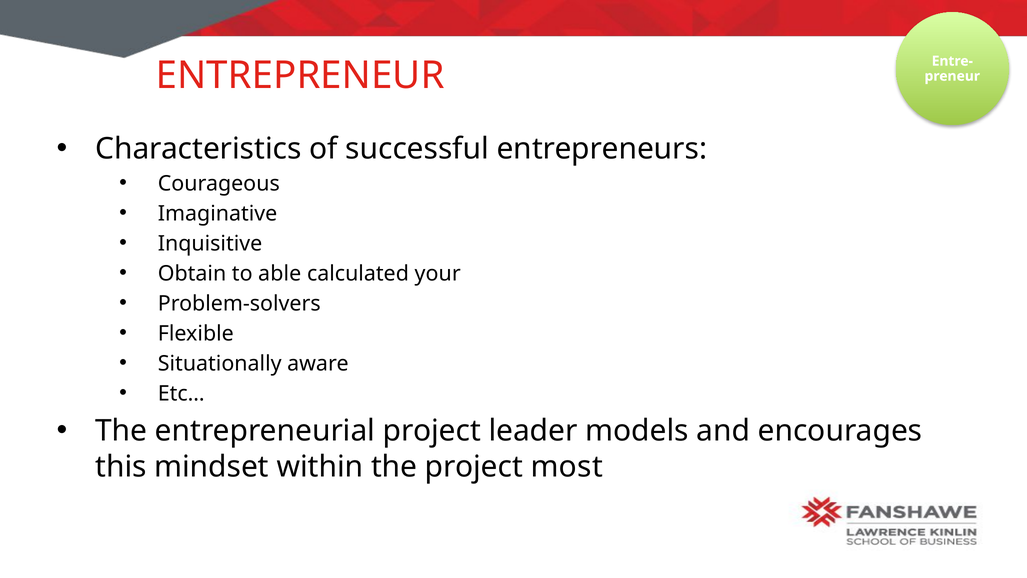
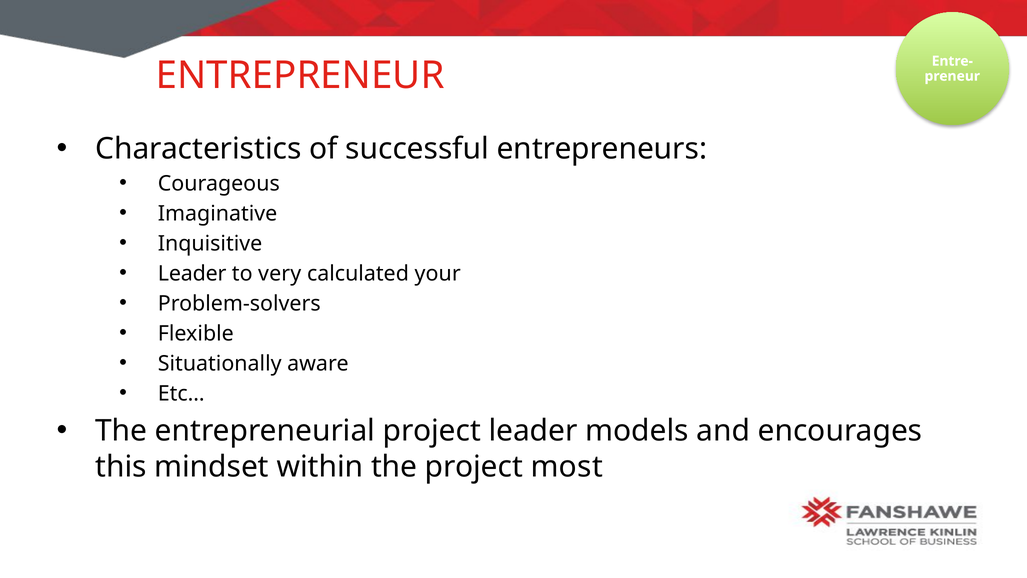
Obtain at (192, 273): Obtain -> Leader
able: able -> very
